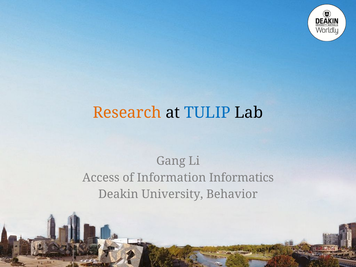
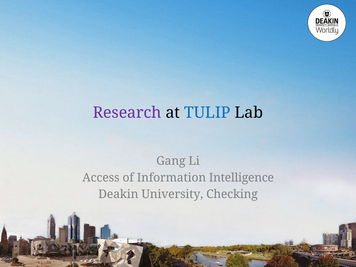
Research colour: orange -> purple
Informatics: Informatics -> Intelligence
Behavior: Behavior -> Checking
